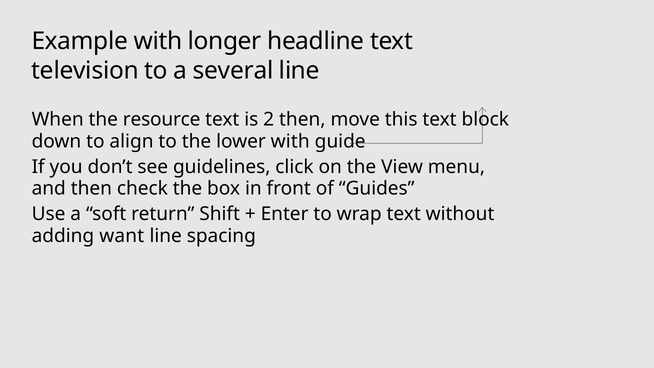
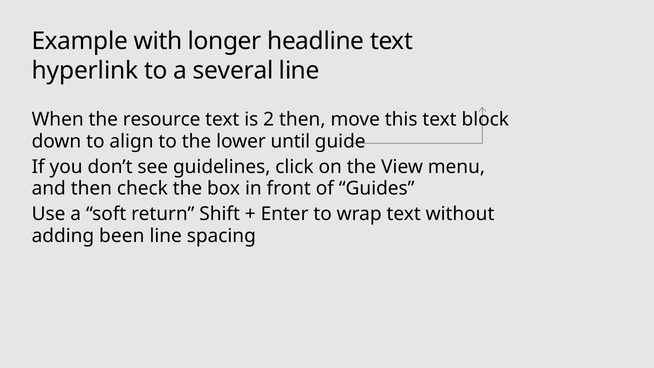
television: television -> hyperlink
lower with: with -> until
want: want -> been
